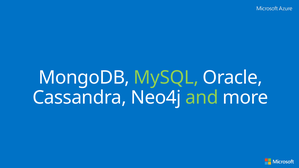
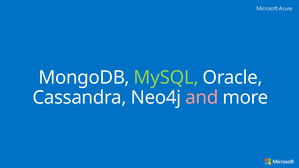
and colour: light green -> pink
